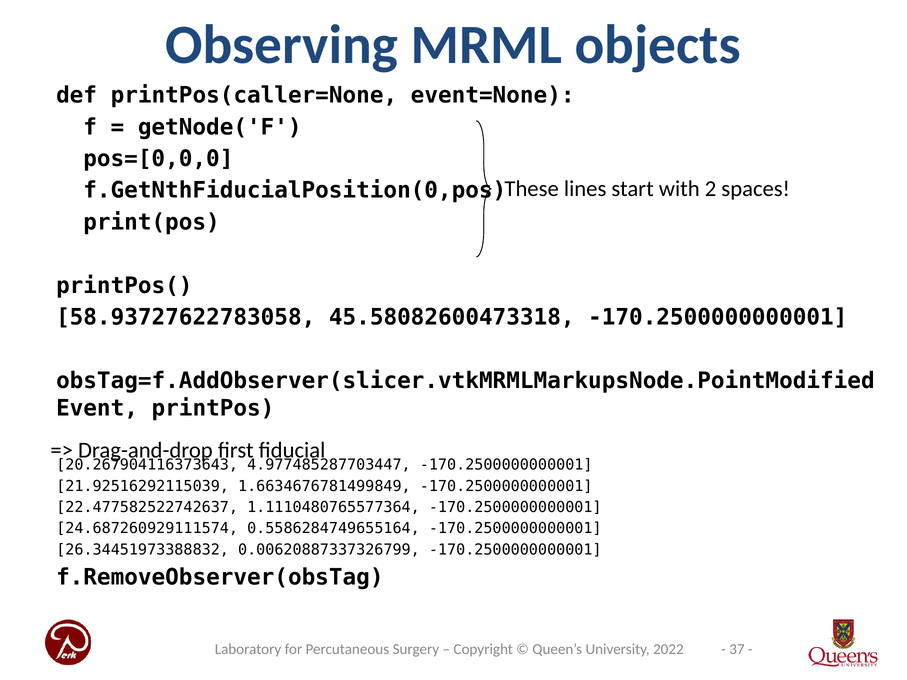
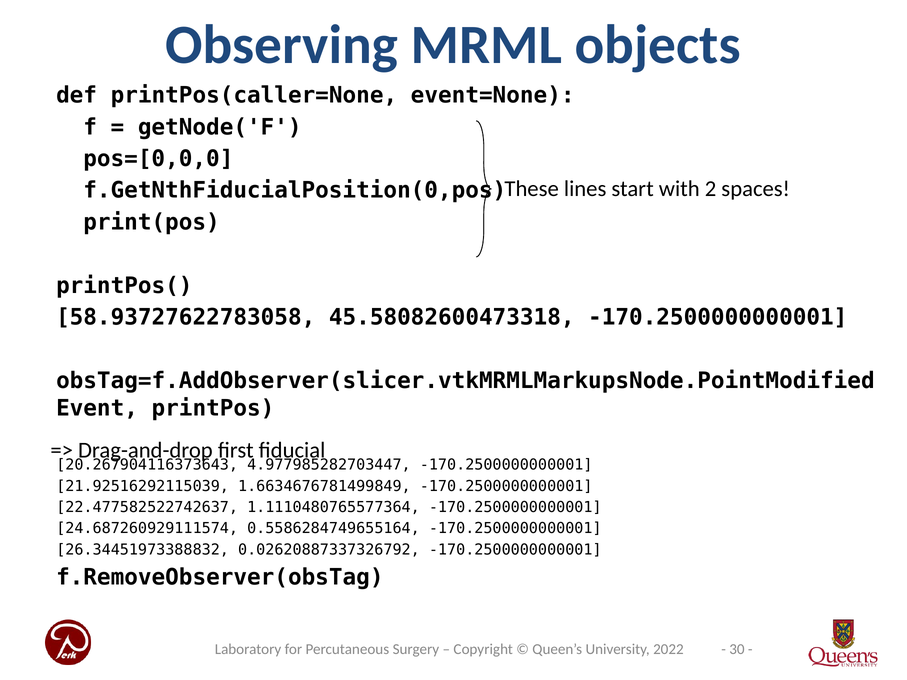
4.977485287703447: 4.977485287703447 -> 4.977985282703447
0.00620887337326799: 0.00620887337326799 -> 0.02620887337326792
37: 37 -> 30
